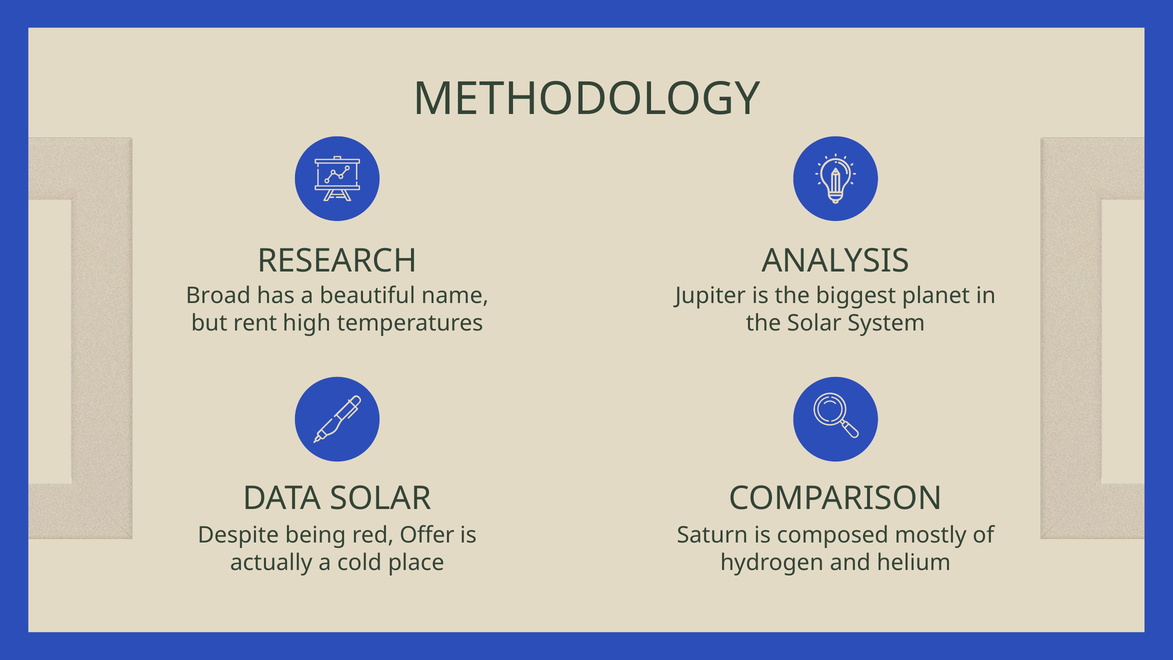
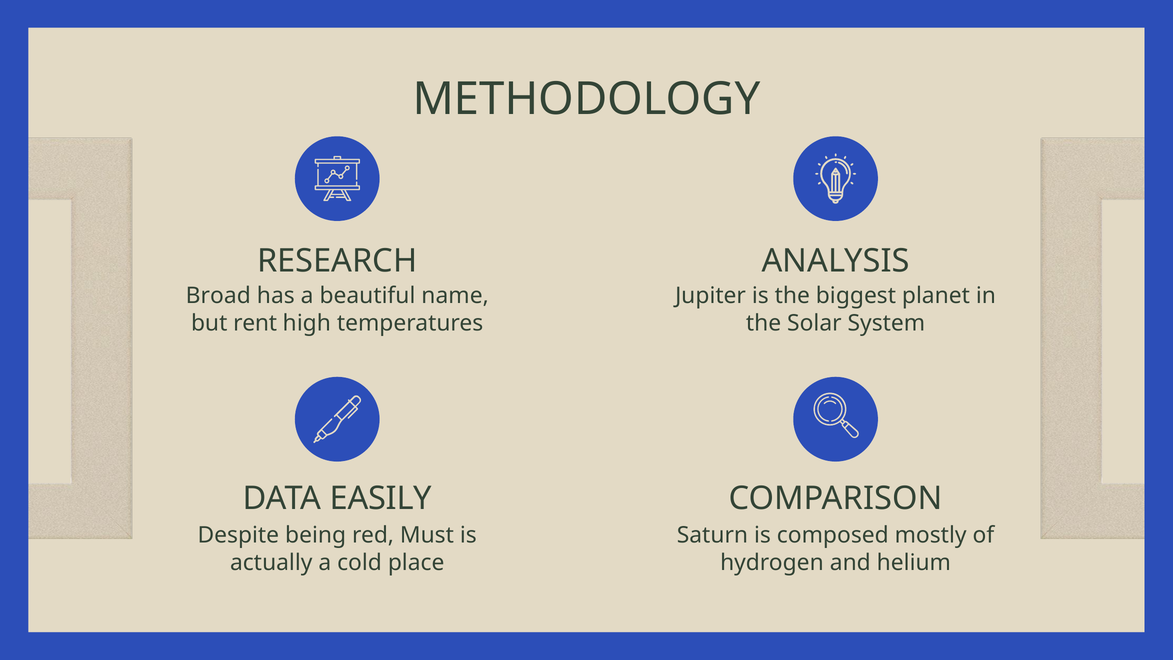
DATA SOLAR: SOLAR -> EASILY
Offer: Offer -> Must
